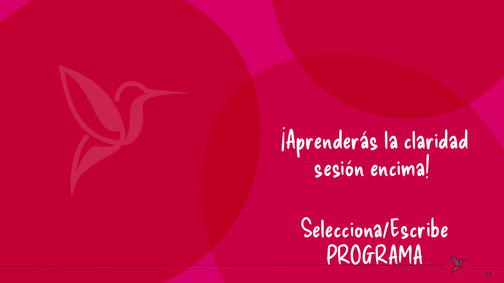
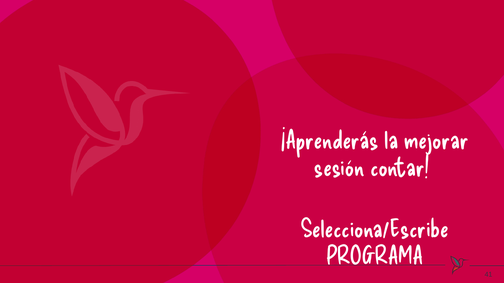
claridad: claridad -> mejorar
encima: encima -> contar
